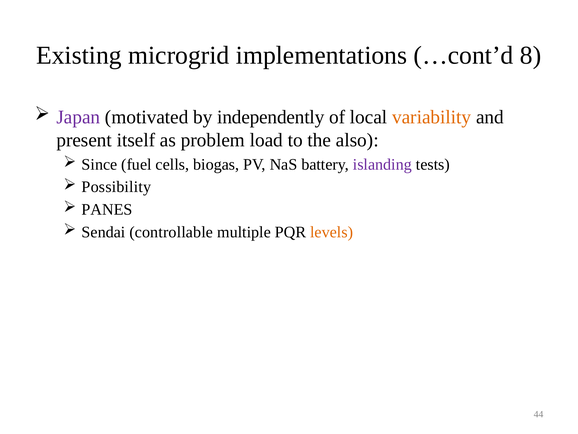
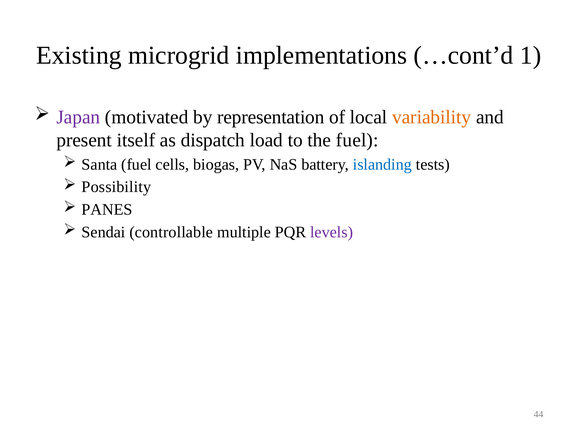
8: 8 -> 1
independently: independently -> representation
problem: problem -> dispatch
the also: also -> fuel
Since: Since -> Santa
islanding colour: purple -> blue
levels colour: orange -> purple
